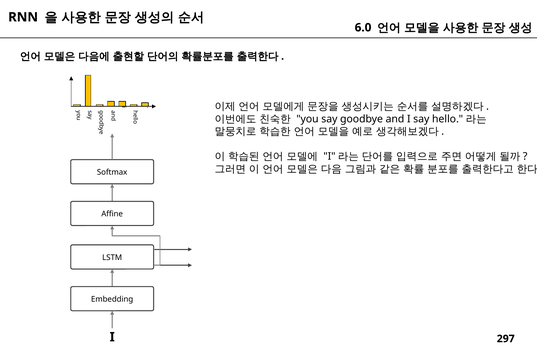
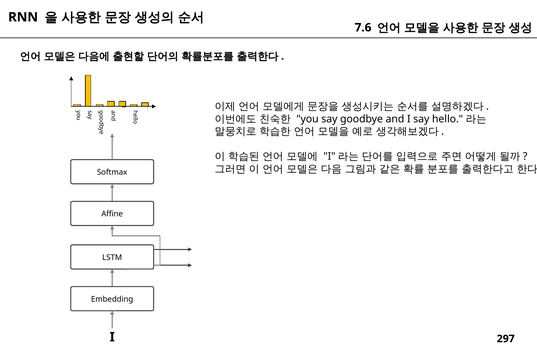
6.0: 6.0 -> 7.6
